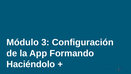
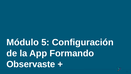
3: 3 -> 5
Haciéndolo: Haciéndolo -> Observaste
